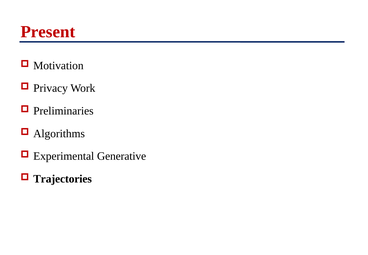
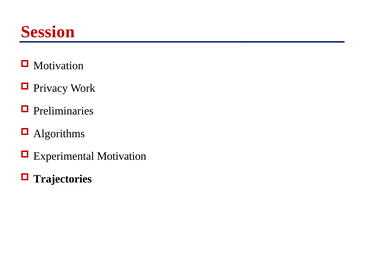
Present: Present -> Session
Experimental Generative: Generative -> Motivation
